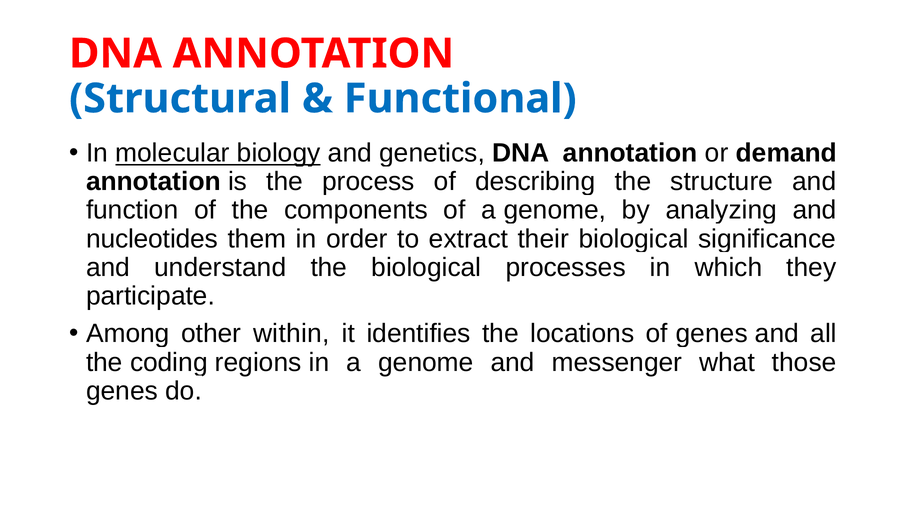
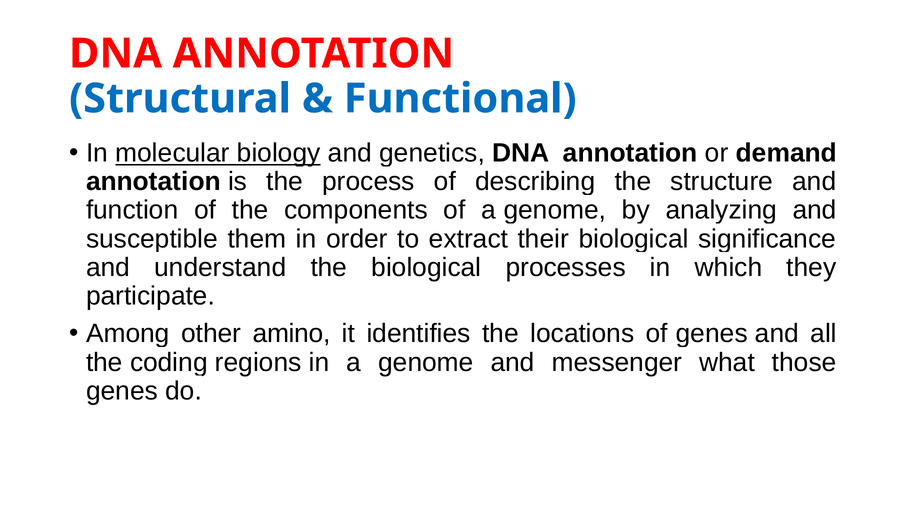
nucleotides: nucleotides -> susceptible
within: within -> amino
